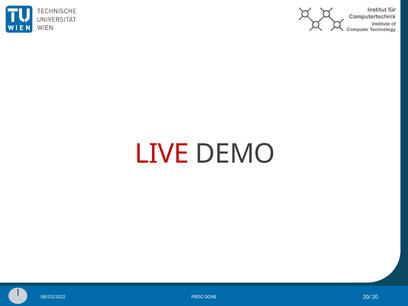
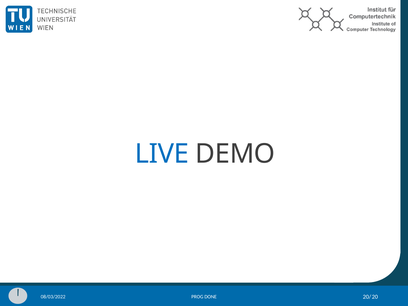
LIVE colour: red -> blue
